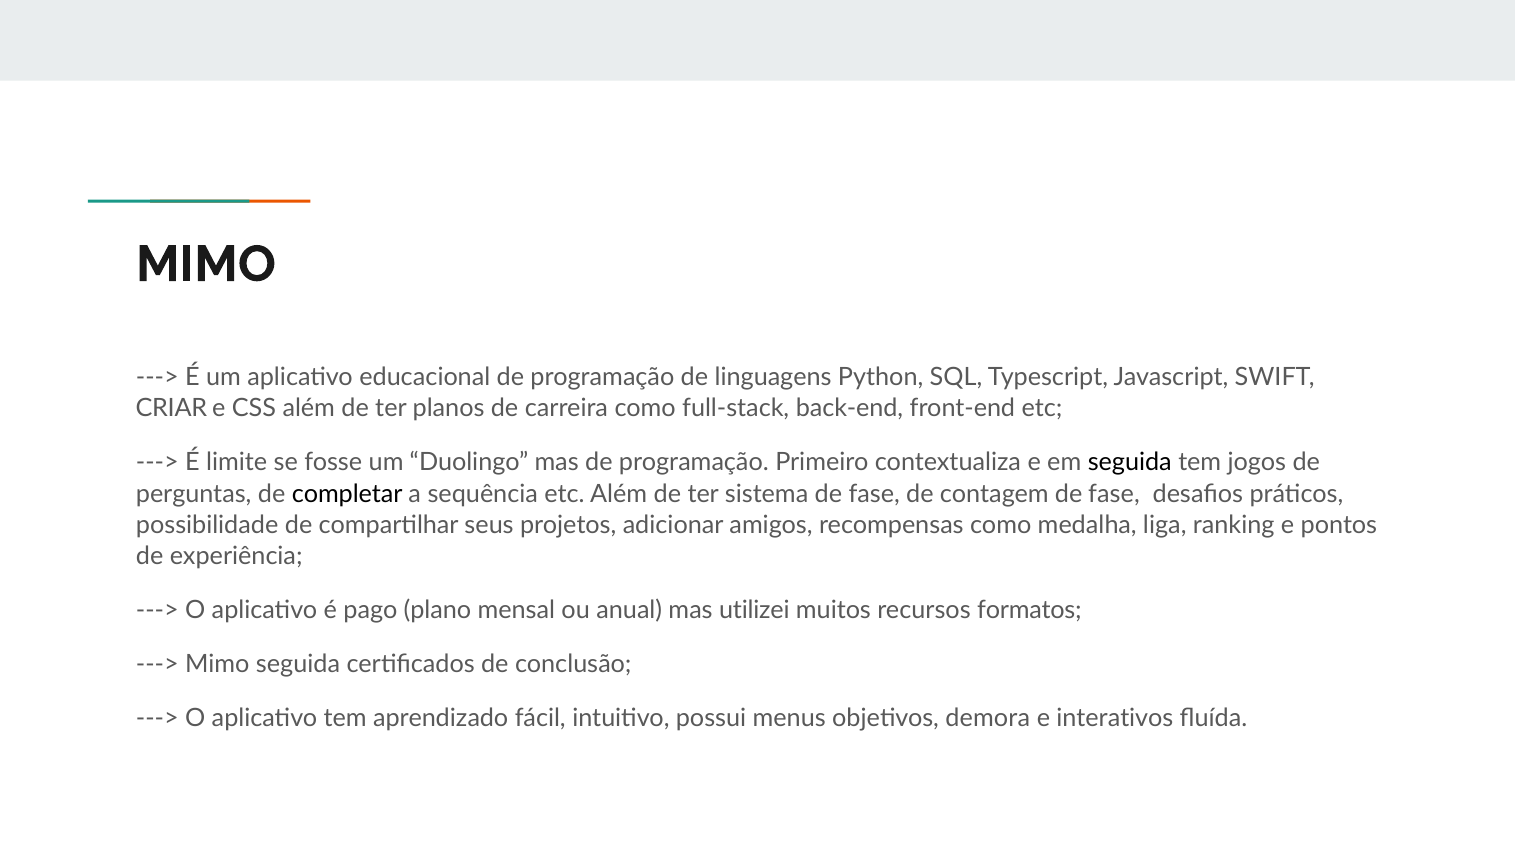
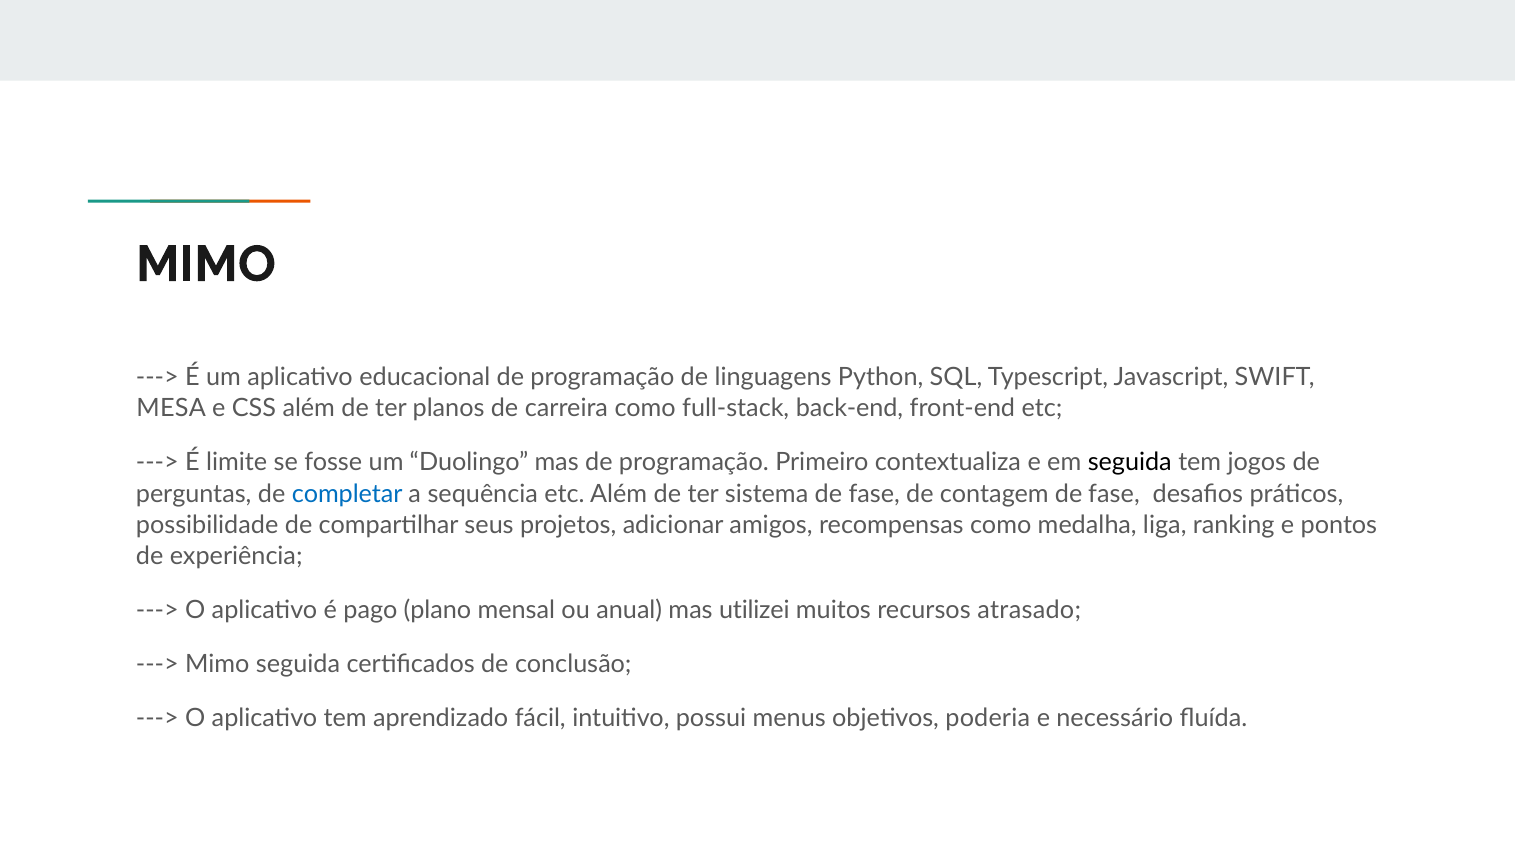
CRIAR: CRIAR -> MESA
completar colour: black -> blue
formatos: formatos -> atrasado
demora: demora -> poderia
interativos: interativos -> necessário
